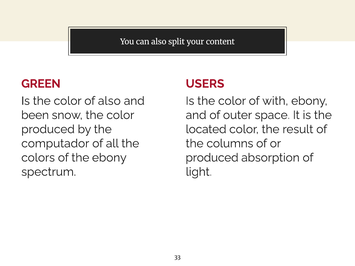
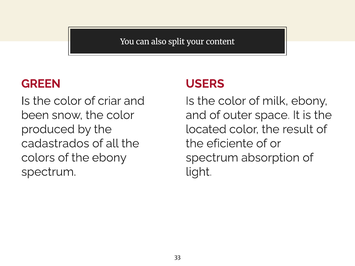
of also: also -> criar
with: with -> milk
computador: computador -> cadastrados
columns: columns -> eficiente
produced at (212, 158): produced -> spectrum
